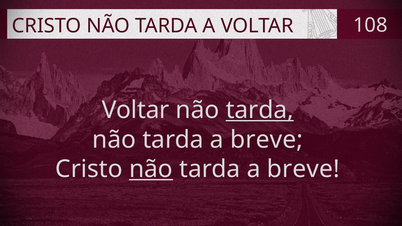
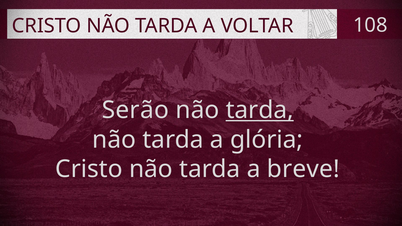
Voltar at (136, 110): Voltar -> Serão
breve at (267, 140): breve -> glória
não at (151, 169) underline: present -> none
